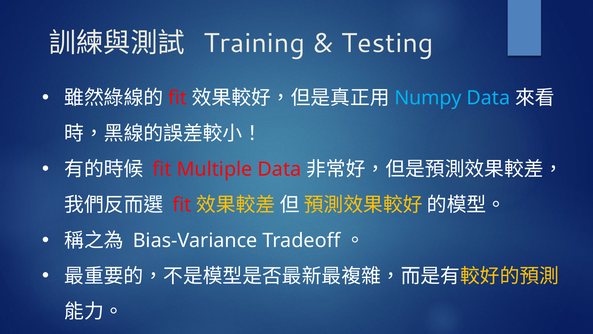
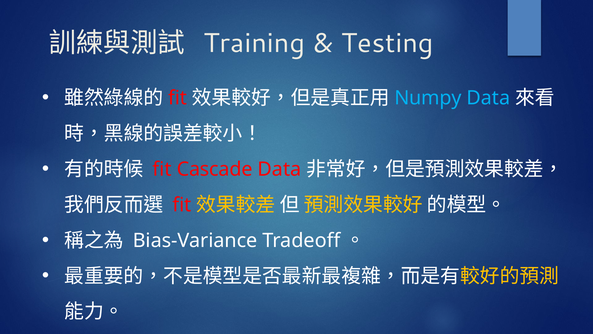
Multiple: Multiple -> Cascade
